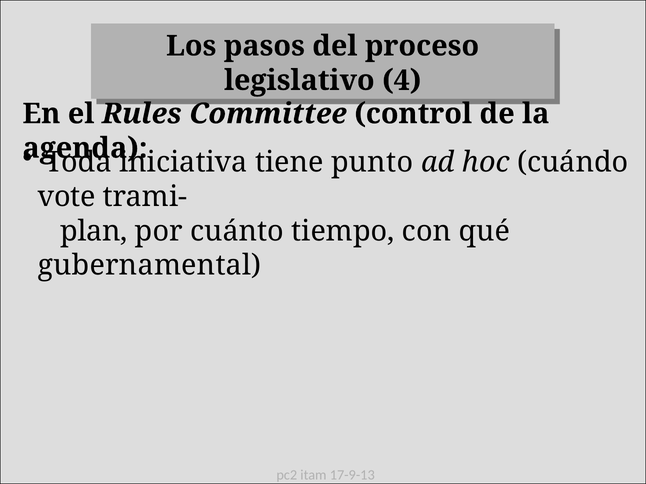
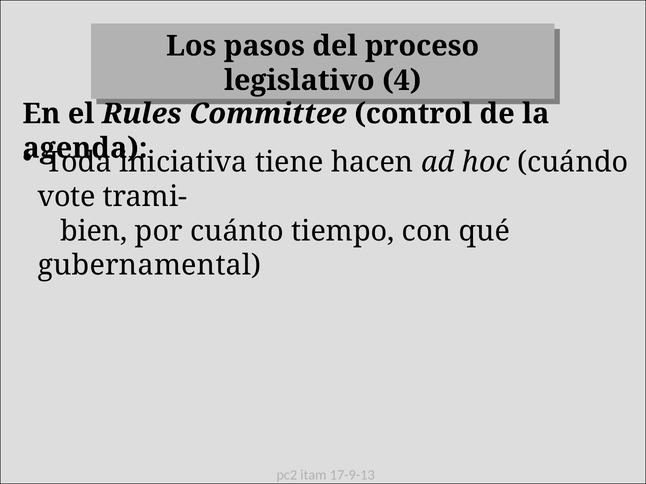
punto: punto -> hacen
plan: plan -> bien
